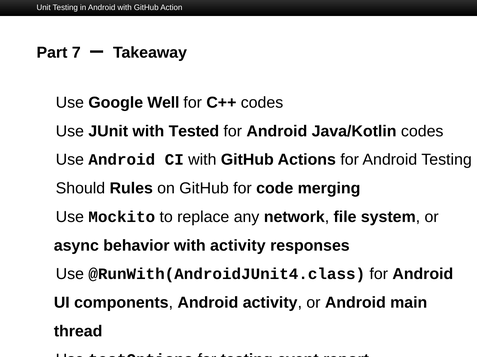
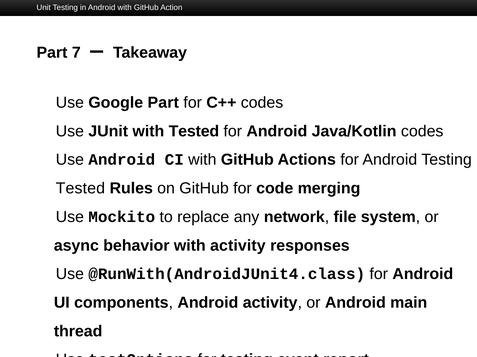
Google Well: Well -> Part
Should at (80, 189): Should -> Tested
